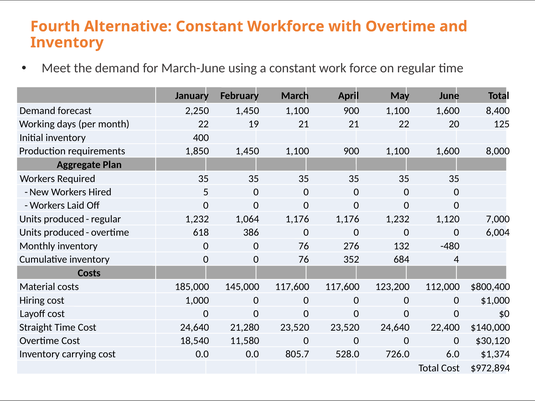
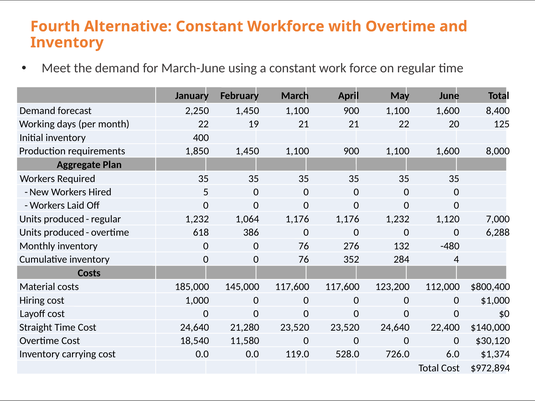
6,004: 6,004 -> 6,288
684: 684 -> 284
805.7: 805.7 -> 119.0
